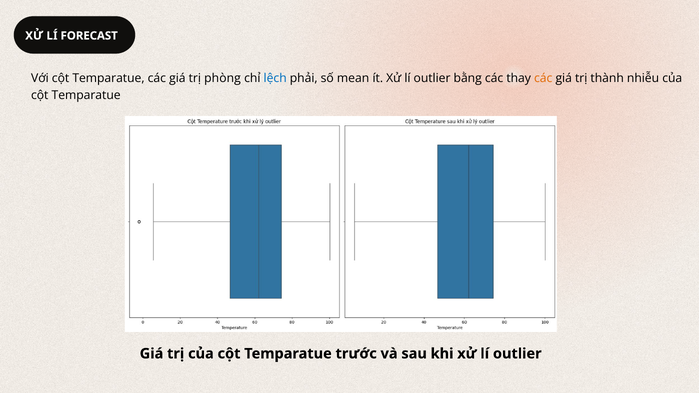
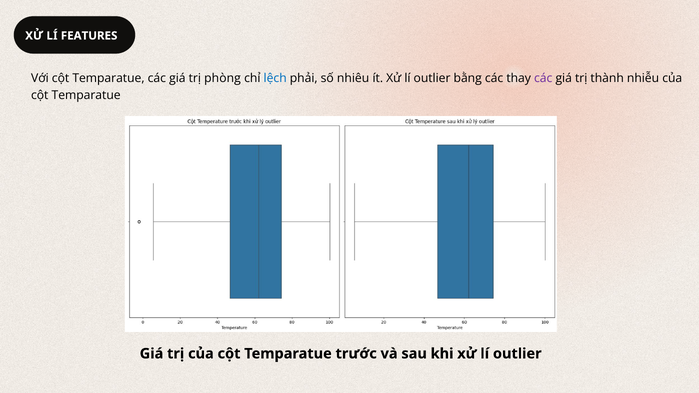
FORECAST: FORECAST -> FEATURES
mean: mean -> nhiêu
các at (543, 78) colour: orange -> purple
